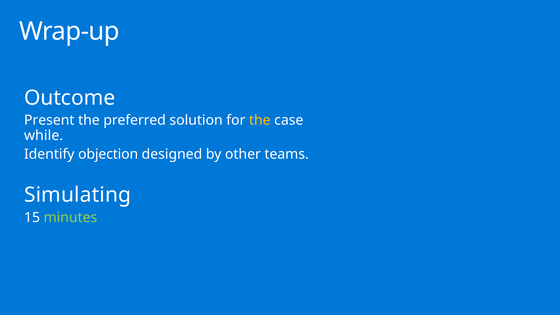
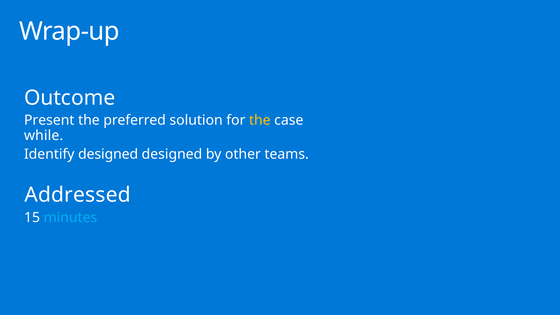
Identify objection: objection -> designed
Simulating: Simulating -> Addressed
minutes colour: light green -> light blue
